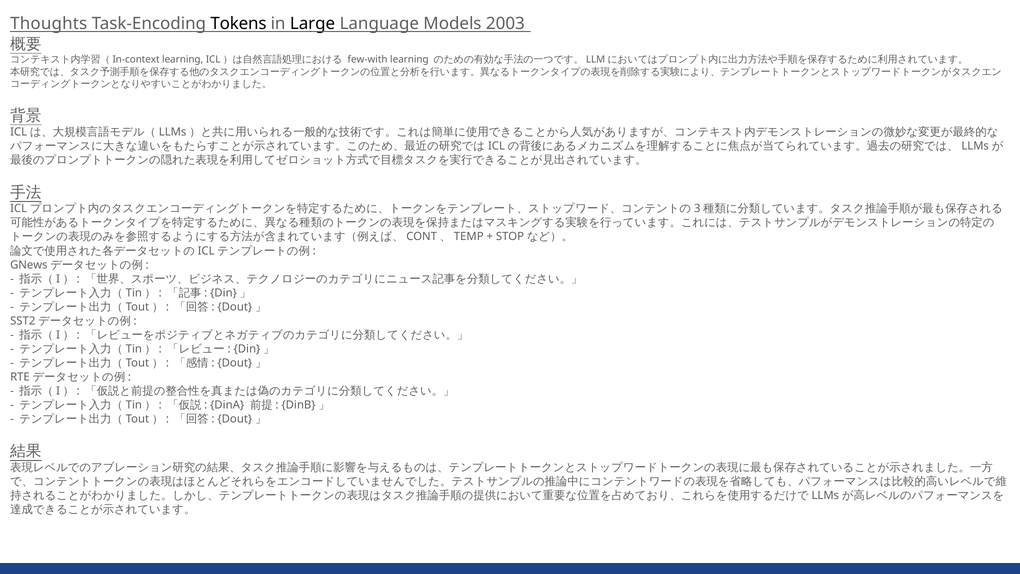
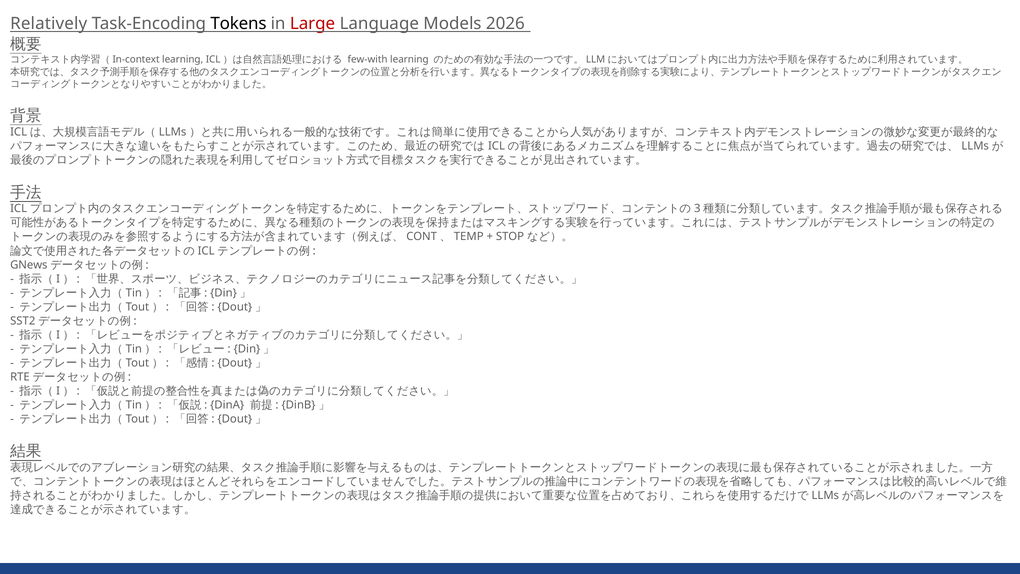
Thoughts: Thoughts -> Relatively
Large colour: black -> red
2003: 2003 -> 2026
